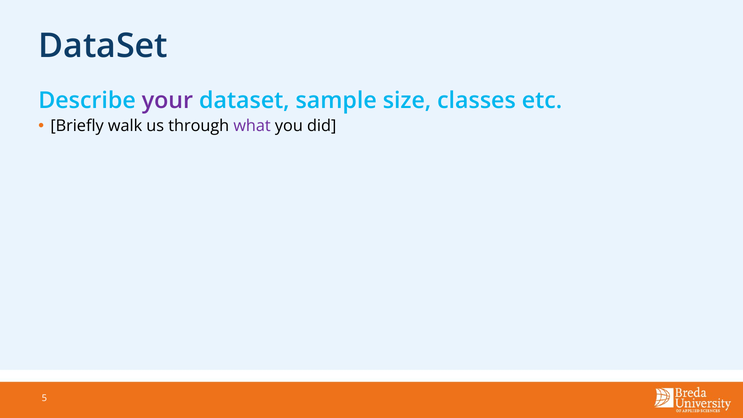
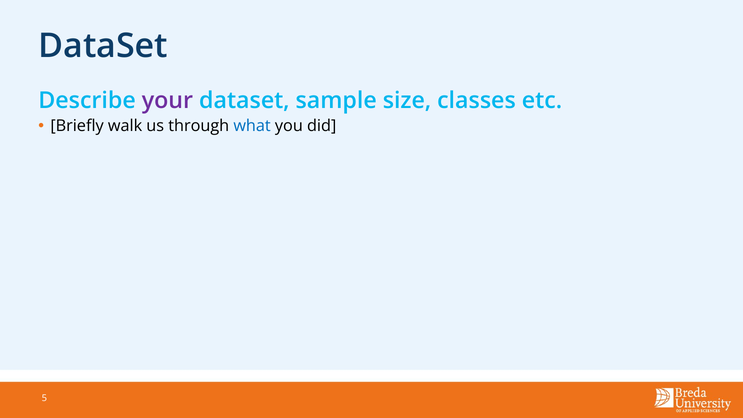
what colour: purple -> blue
